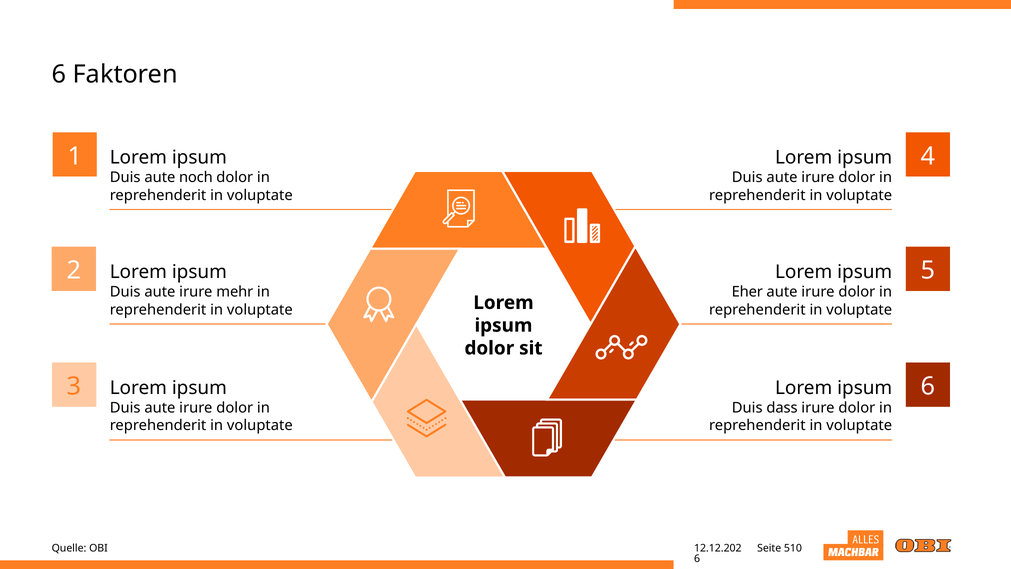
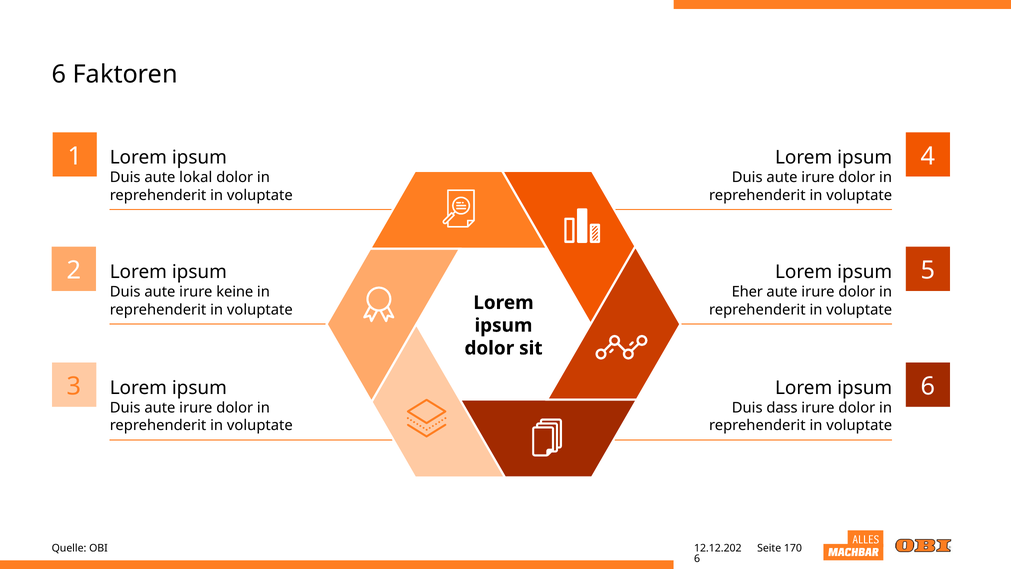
noch: noch -> lokal
mehr: mehr -> keine
510: 510 -> 170
